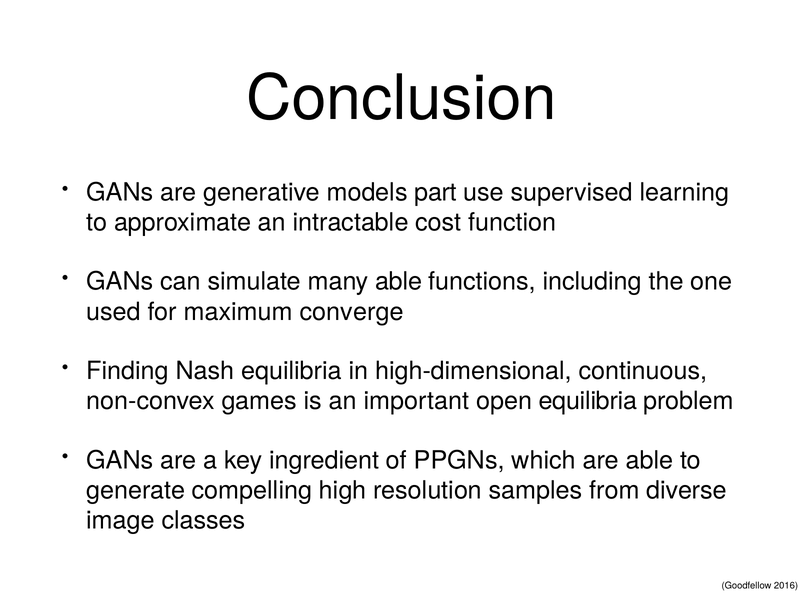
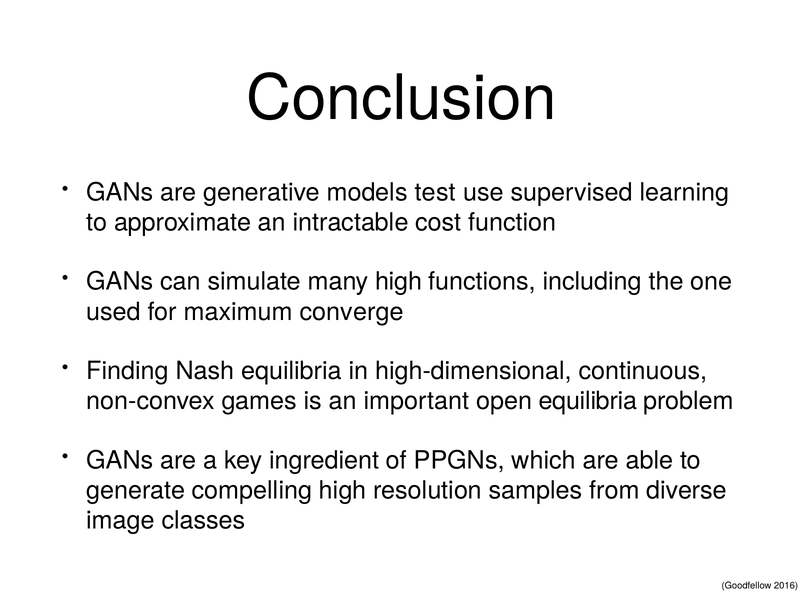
part: part -> test
many able: able -> high
